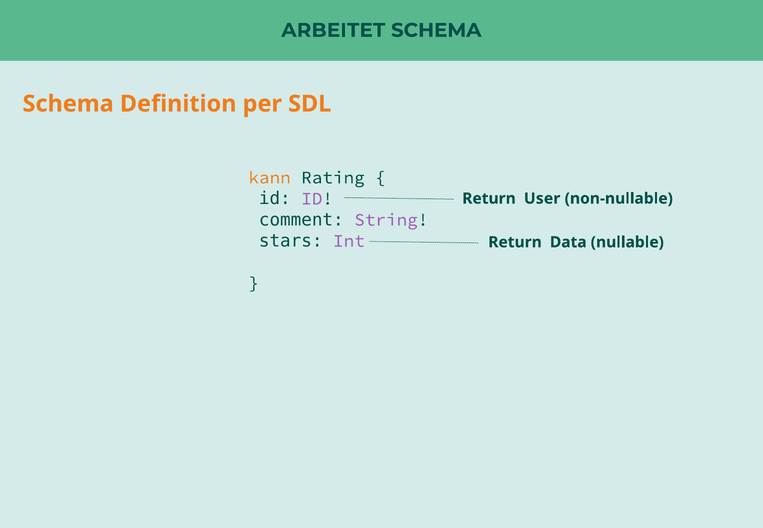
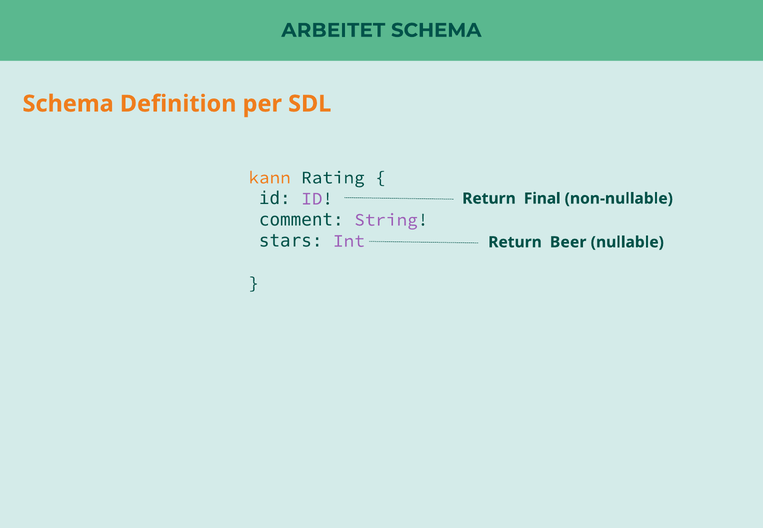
User: User -> Final
Data: Data -> Beer
